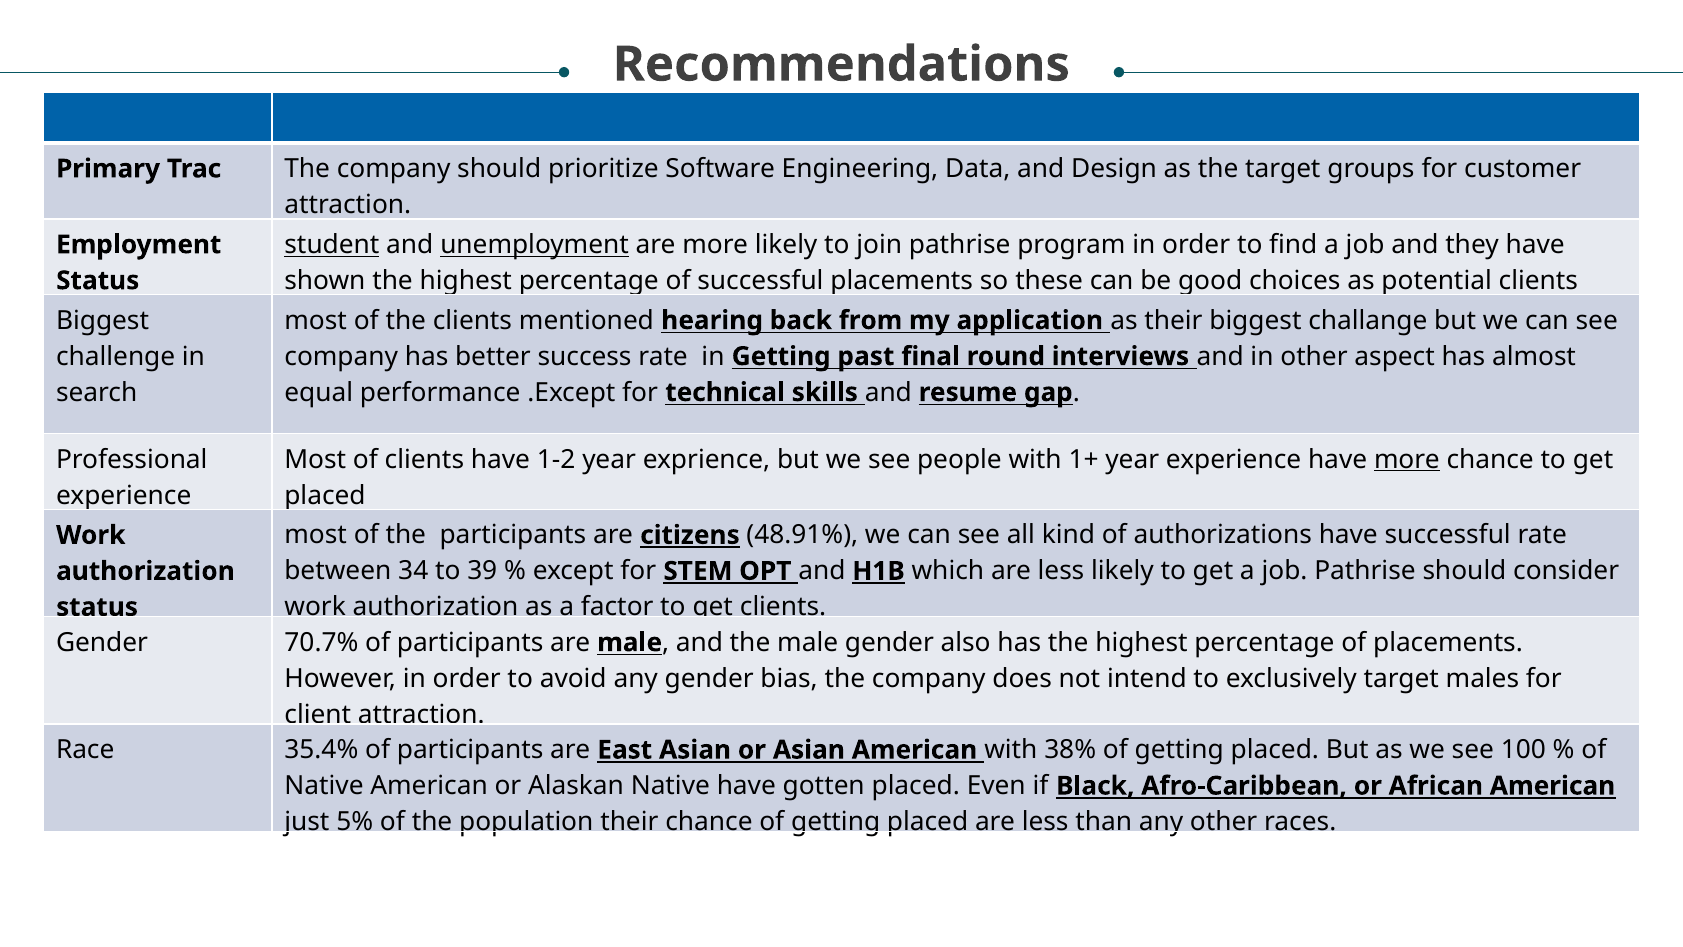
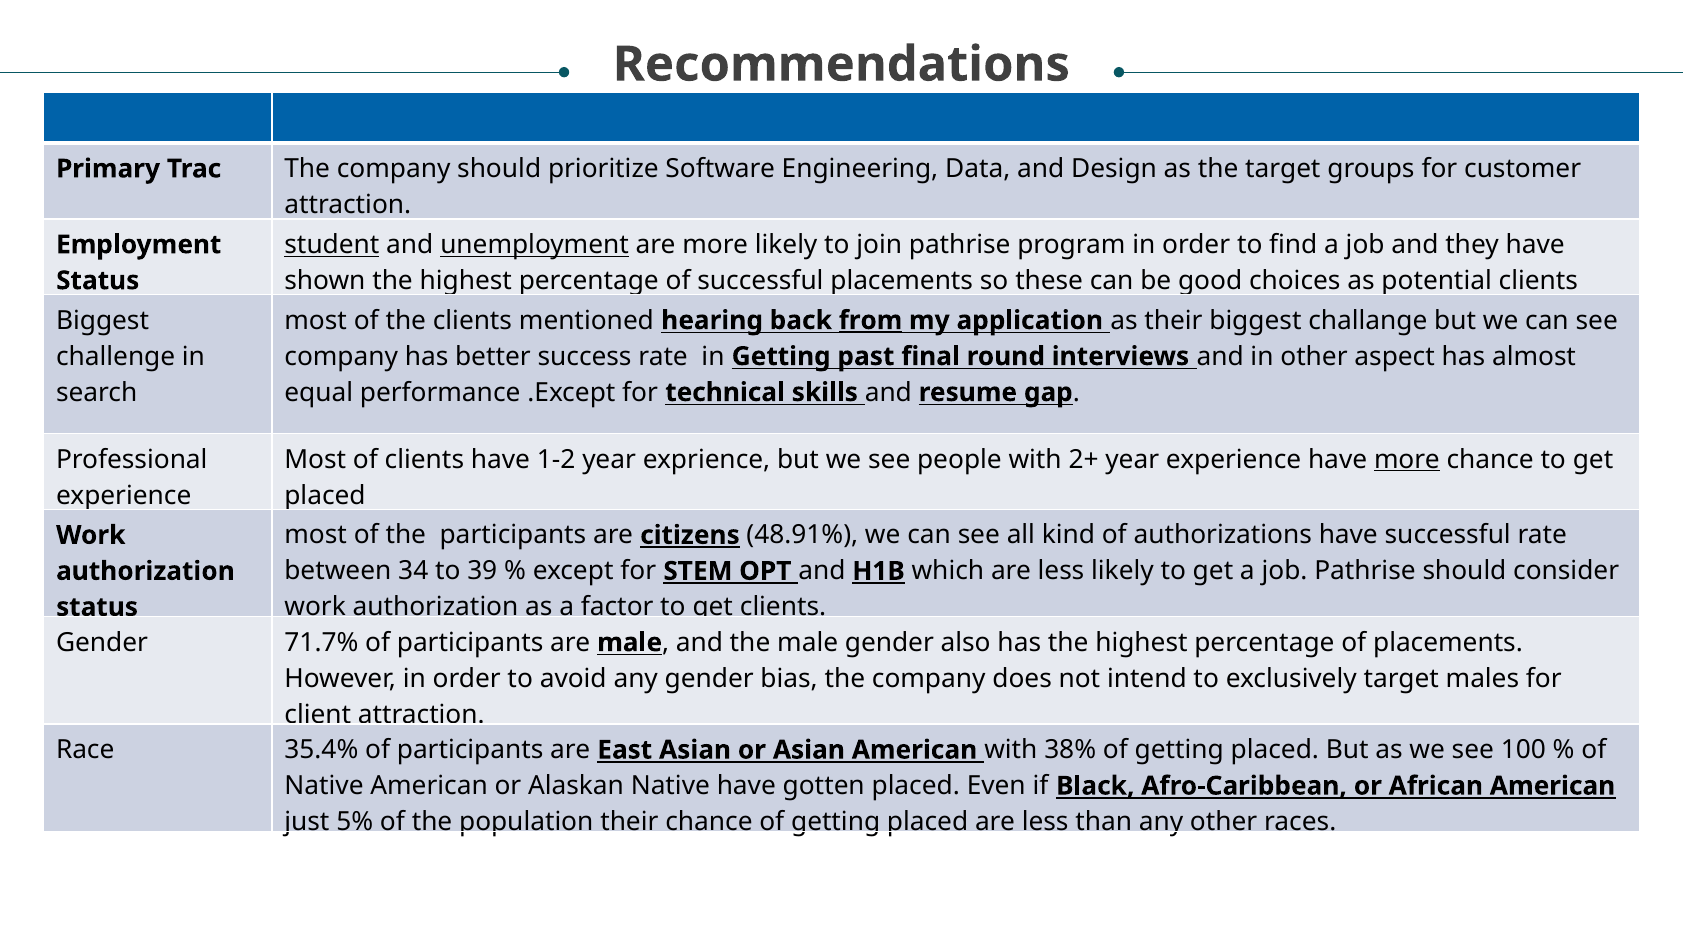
from underline: none -> present
1+: 1+ -> 2+
70.7%: 70.7% -> 71.7%
